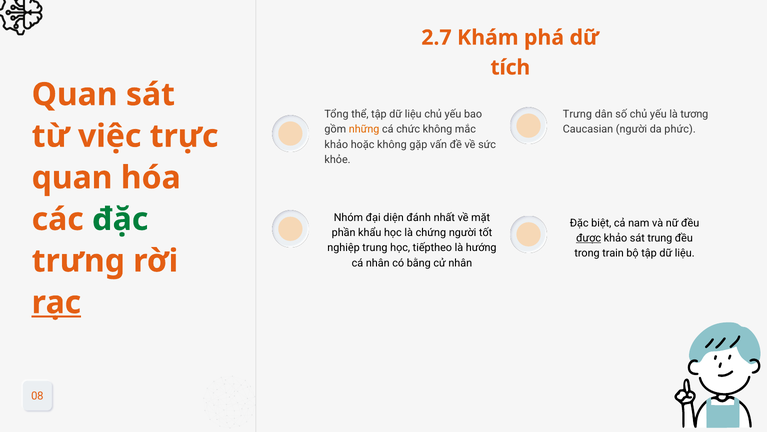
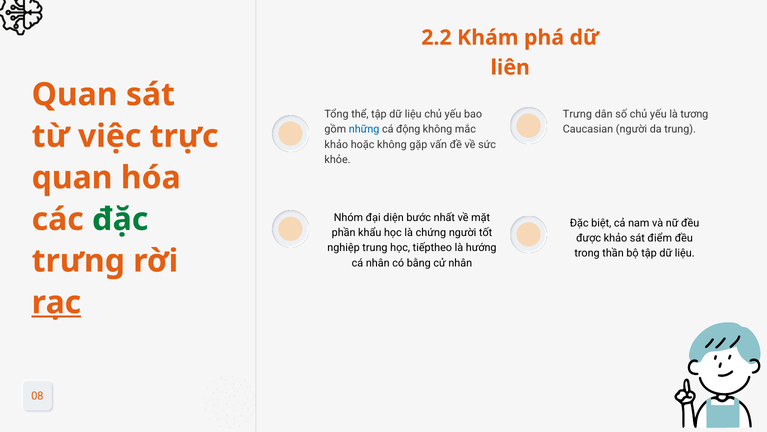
2.7: 2.7 -> 2.2
tích: tích -> liên
những colour: orange -> blue
chức: chức -> động
da phức: phức -> trung
đánh: đánh -> bước
được underline: present -> none
sát trung: trung -> điểm
train: train -> thần
